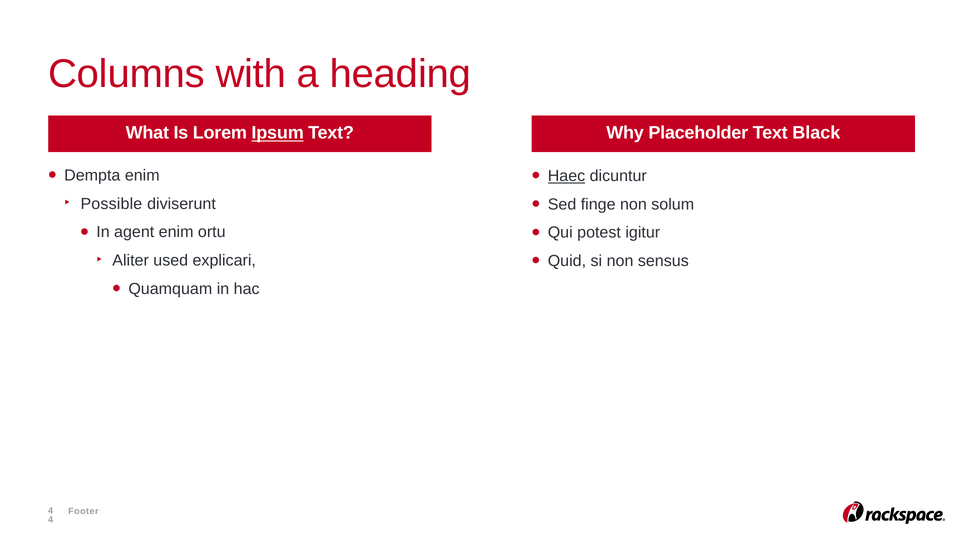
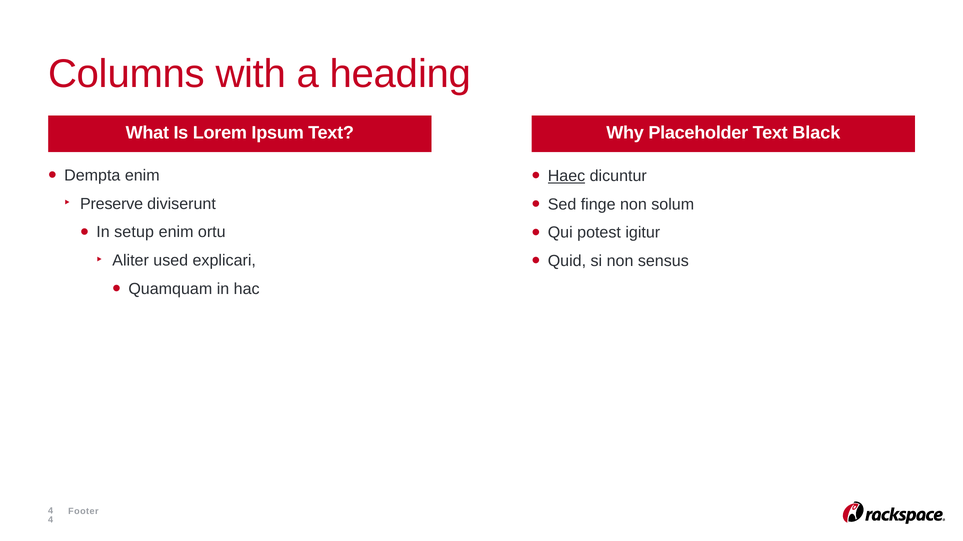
Ipsum underline: present -> none
Possible: Possible -> Preserve
agent: agent -> setup
